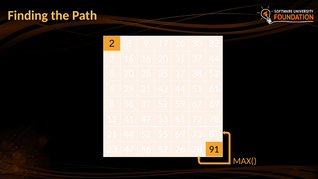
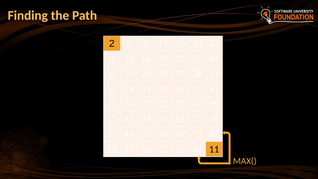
91: 91 -> 11
